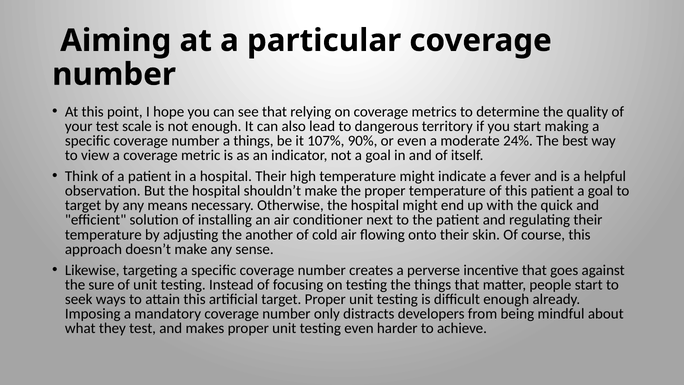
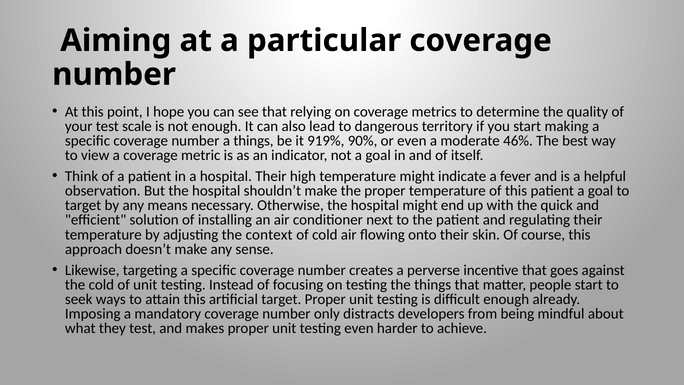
107%: 107% -> 919%
24%: 24% -> 46%
another: another -> context
the sure: sure -> cold
